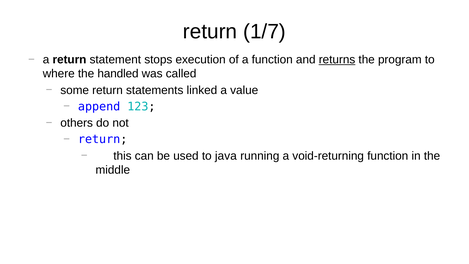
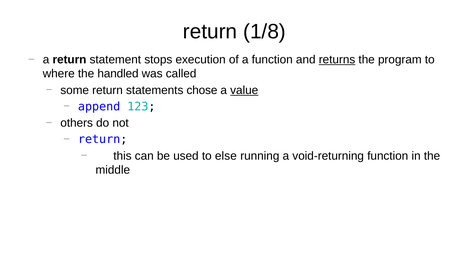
1/7: 1/7 -> 1/8
linked: linked -> chose
value underline: none -> present
java: java -> else
